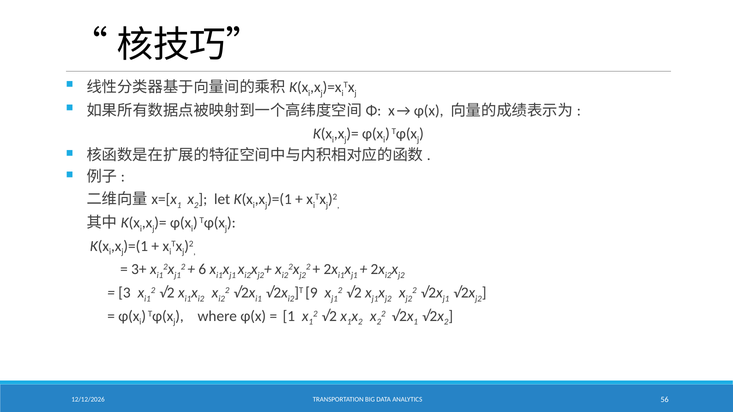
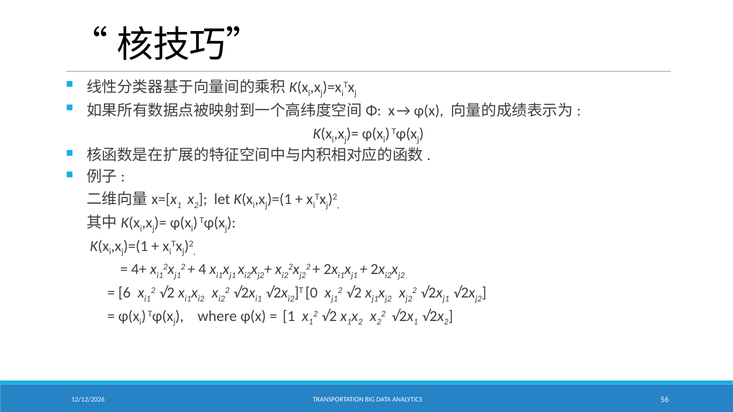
3+: 3+ -> 4+
6: 6 -> 4
3: 3 -> 6
9: 9 -> 0
